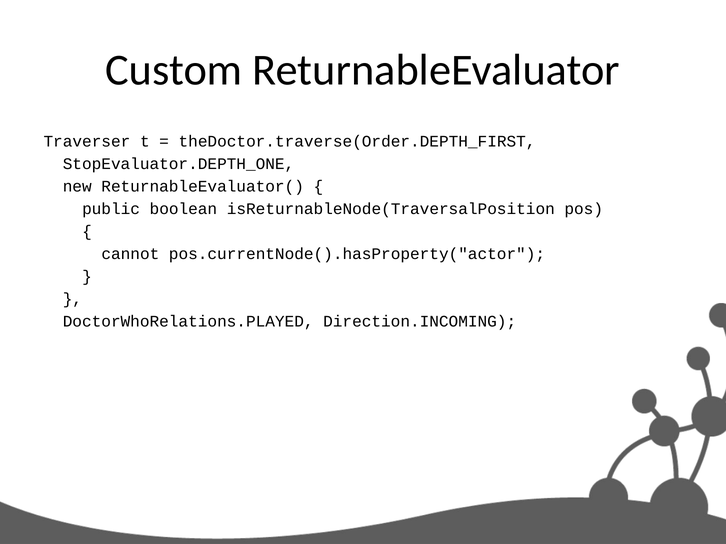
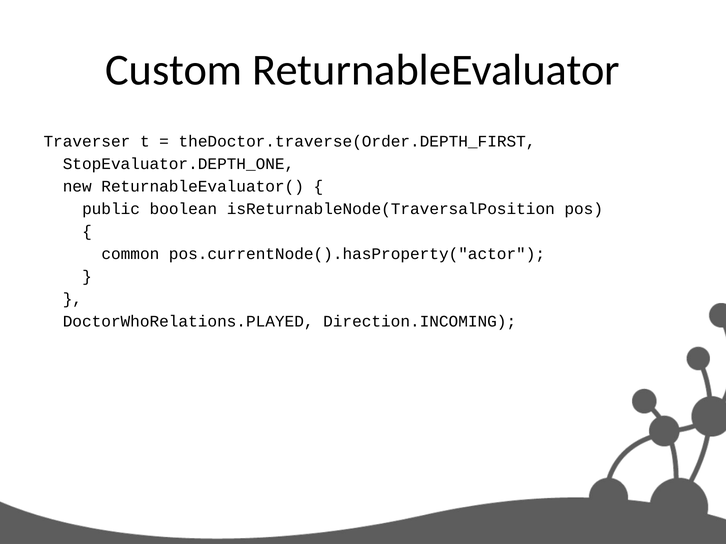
cannot: cannot -> common
